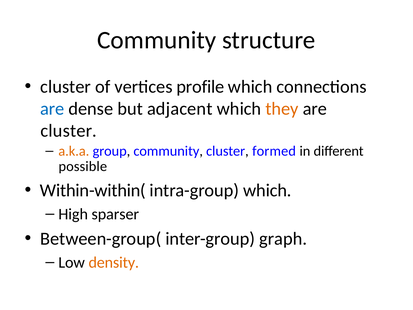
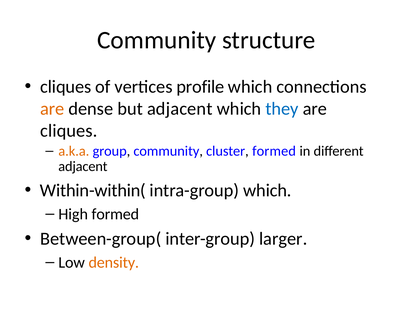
cluster at (66, 87): cluster -> cliques
are at (52, 109) colour: blue -> orange
they colour: orange -> blue
cluster at (69, 131): cluster -> cliques
possible at (83, 166): possible -> adjacent
High sparser: sparser -> formed
graph: graph -> larger
